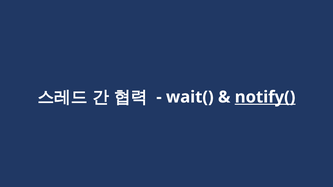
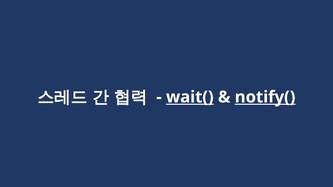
wait( underline: none -> present
